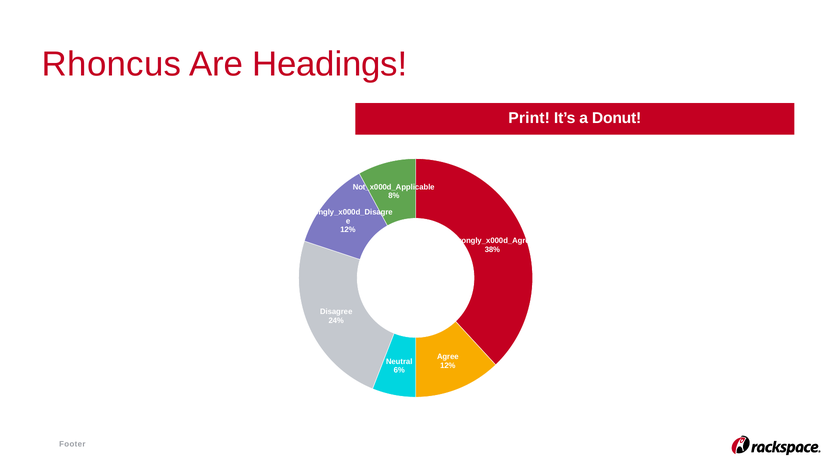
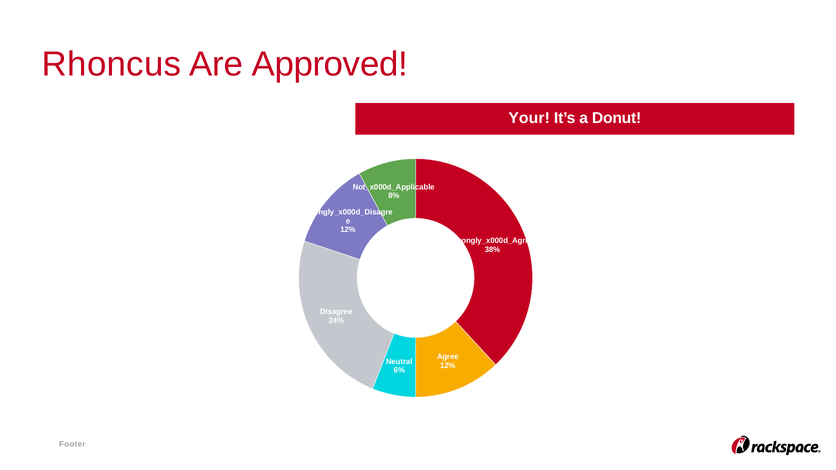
Headings: Headings -> Approved
Print: Print -> Your
